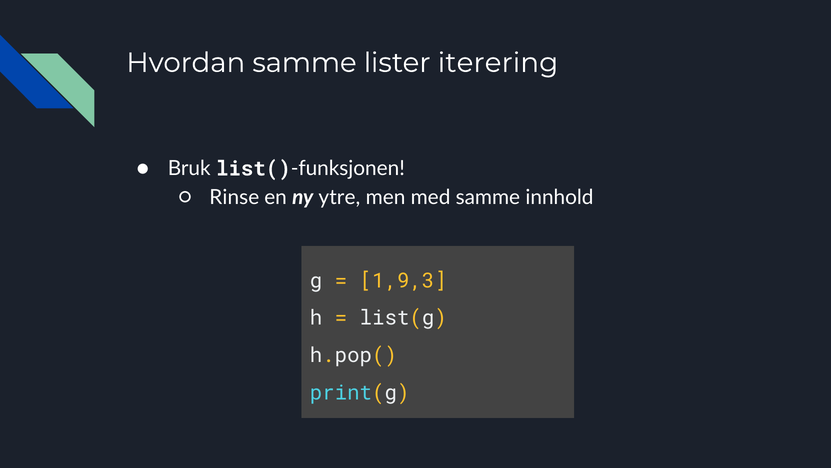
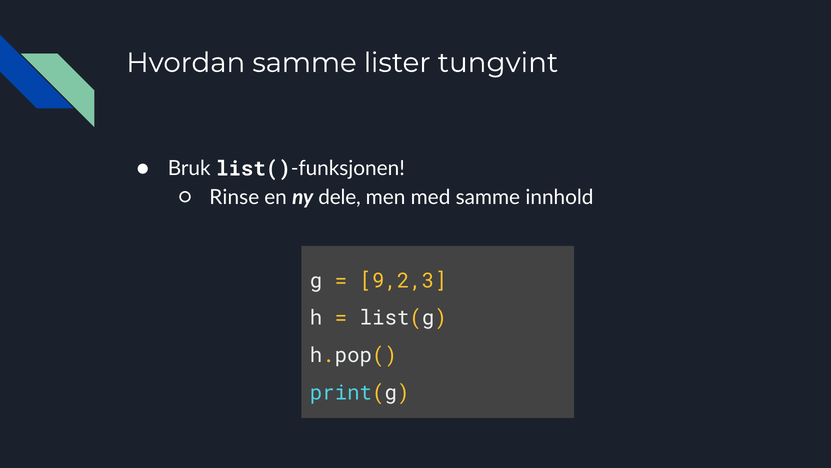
iterering: iterering -> tungvint
ytre: ytre -> dele
1,9,3: 1,9,3 -> 9,2,3
